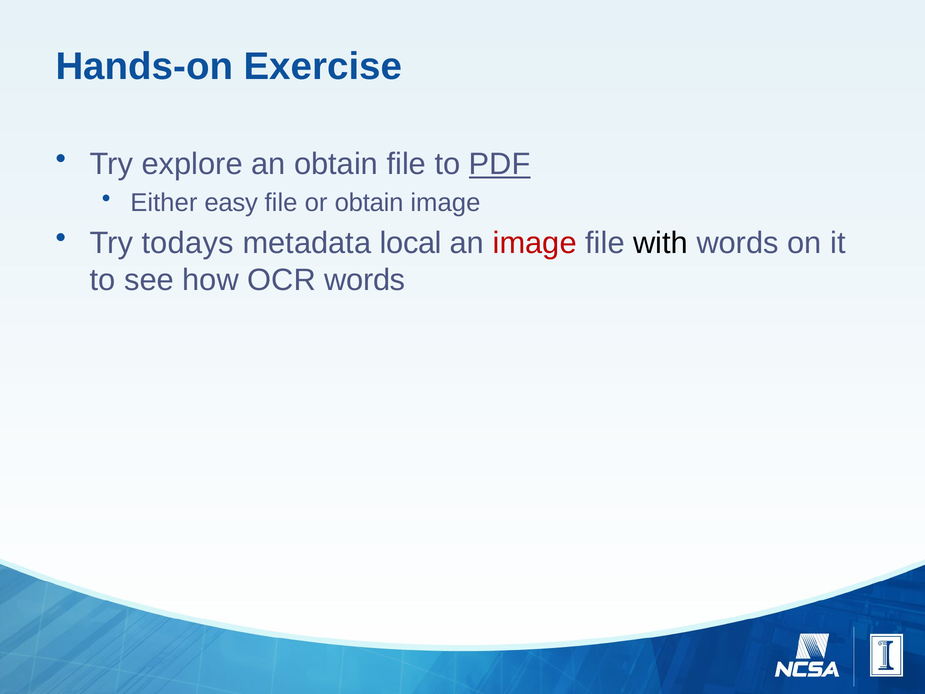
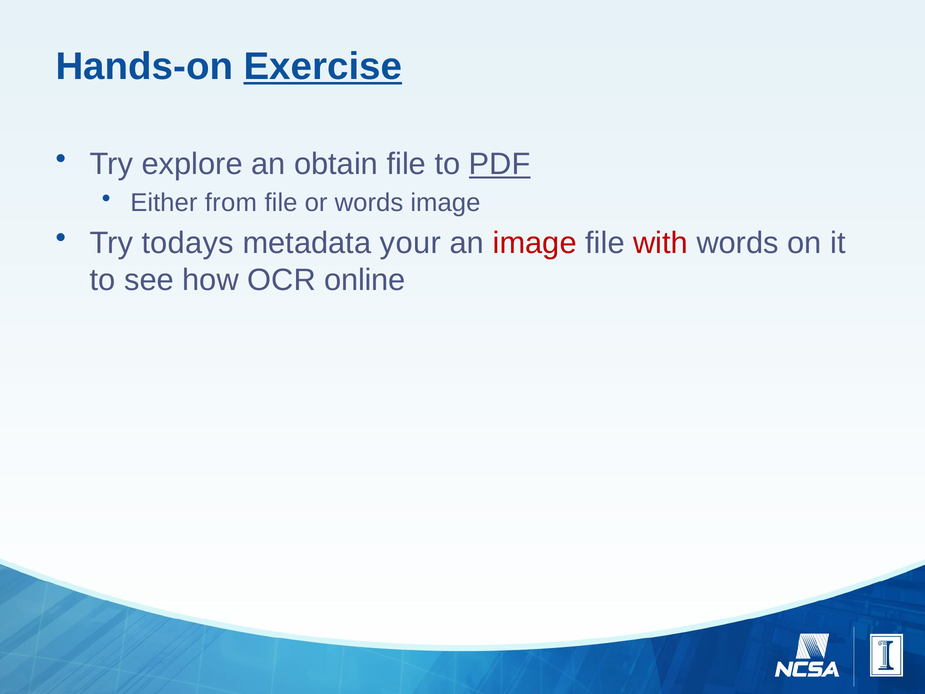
Exercise underline: none -> present
easy: easy -> from
or obtain: obtain -> words
local: local -> your
with colour: black -> red
OCR words: words -> online
